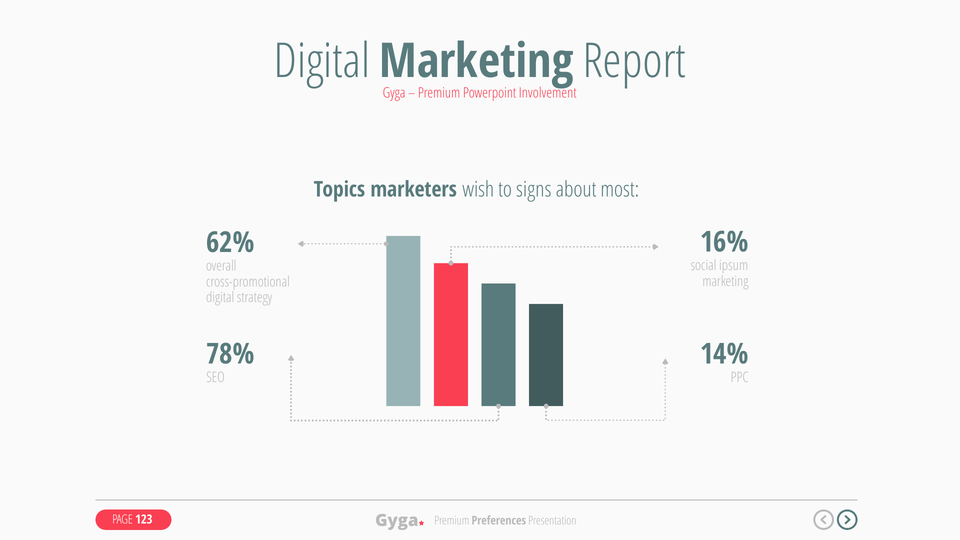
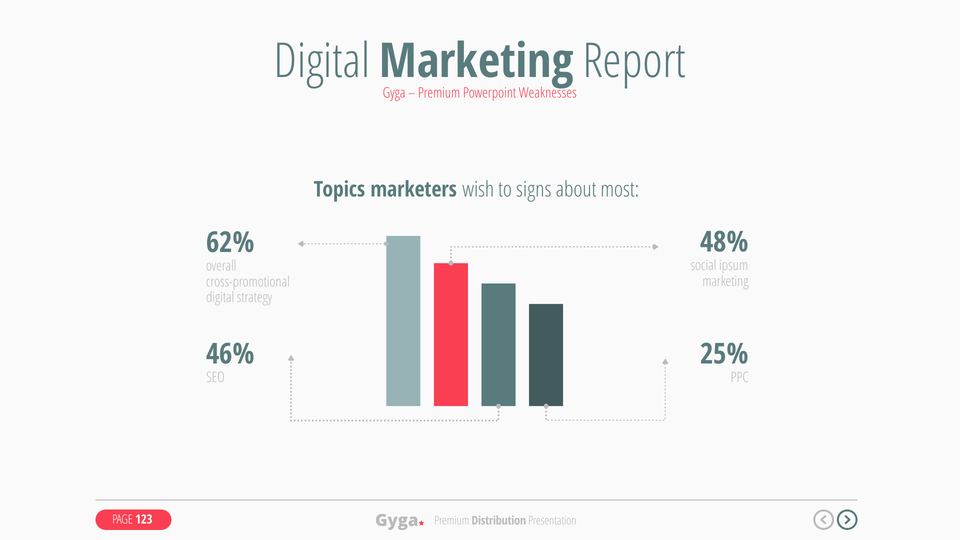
Involvement: Involvement -> Weaknesses
16%: 16% -> 48%
78%: 78% -> 46%
14%: 14% -> 25%
Preferences: Preferences -> Distribution
